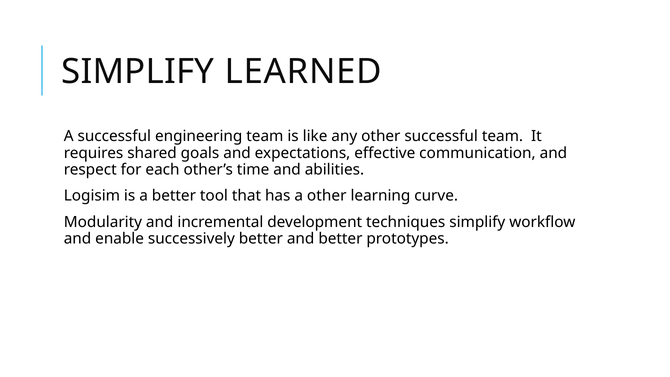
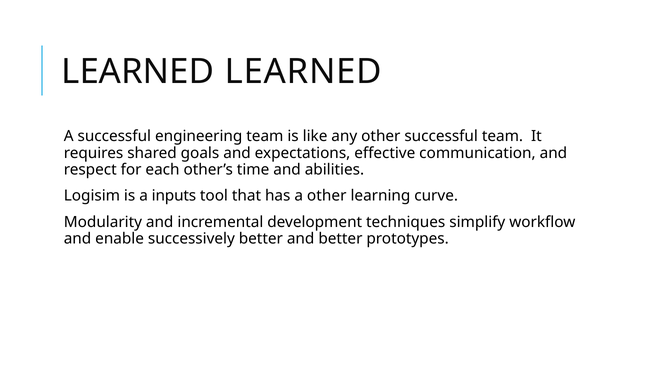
SIMPLIFY at (138, 72): SIMPLIFY -> LEARNED
a better: better -> inputs
